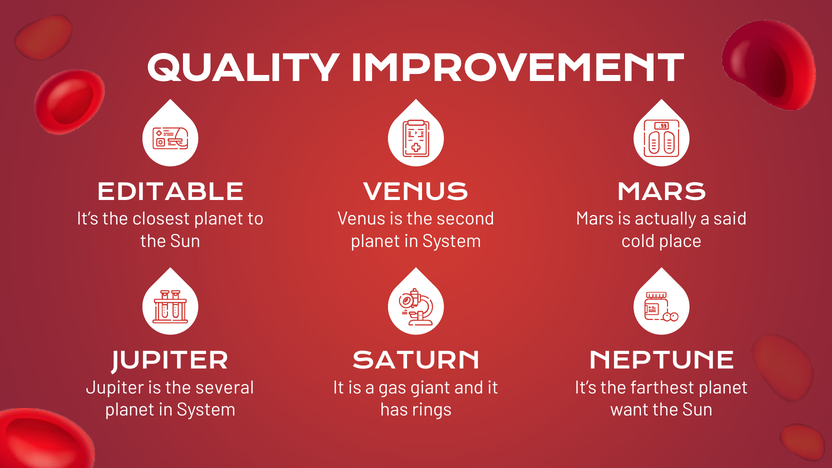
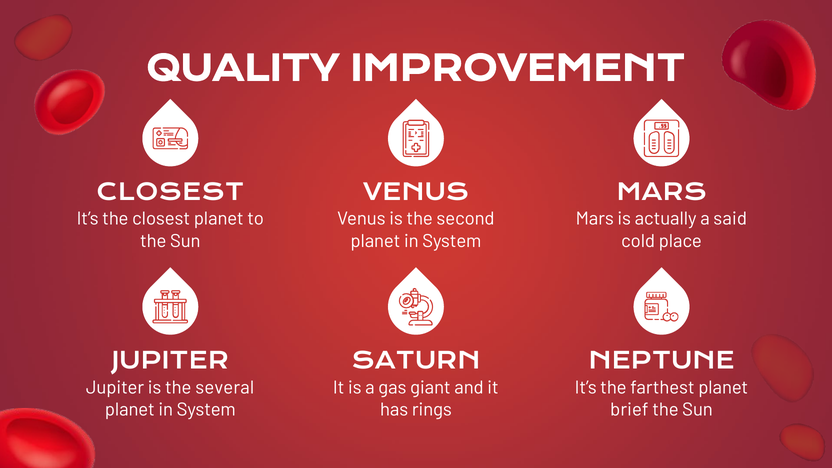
EDITABLE at (170, 193): EDITABLE -> CLOSEST
want: want -> brief
